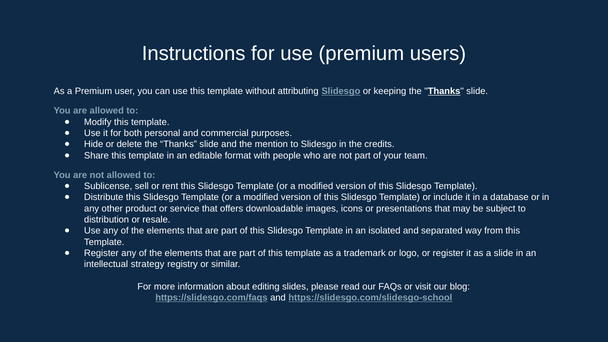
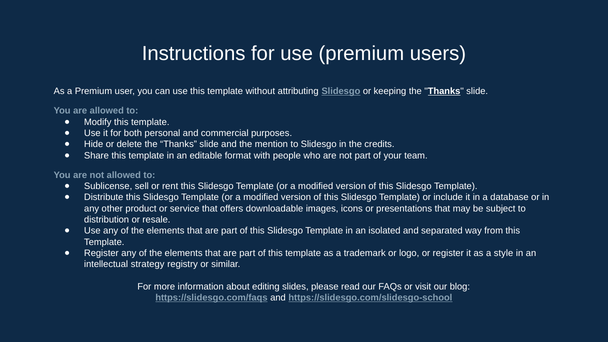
a slide: slide -> style
